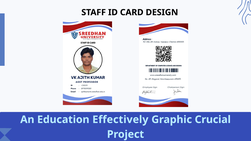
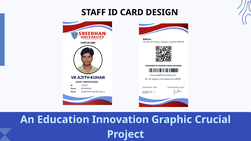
Effectively: Effectively -> Innovation
